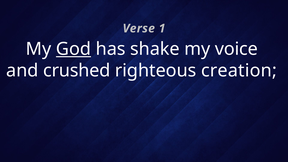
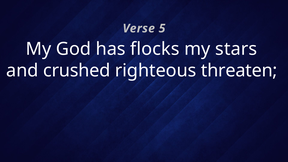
1: 1 -> 5
God underline: present -> none
shake: shake -> flocks
voice: voice -> stars
creation: creation -> threaten
